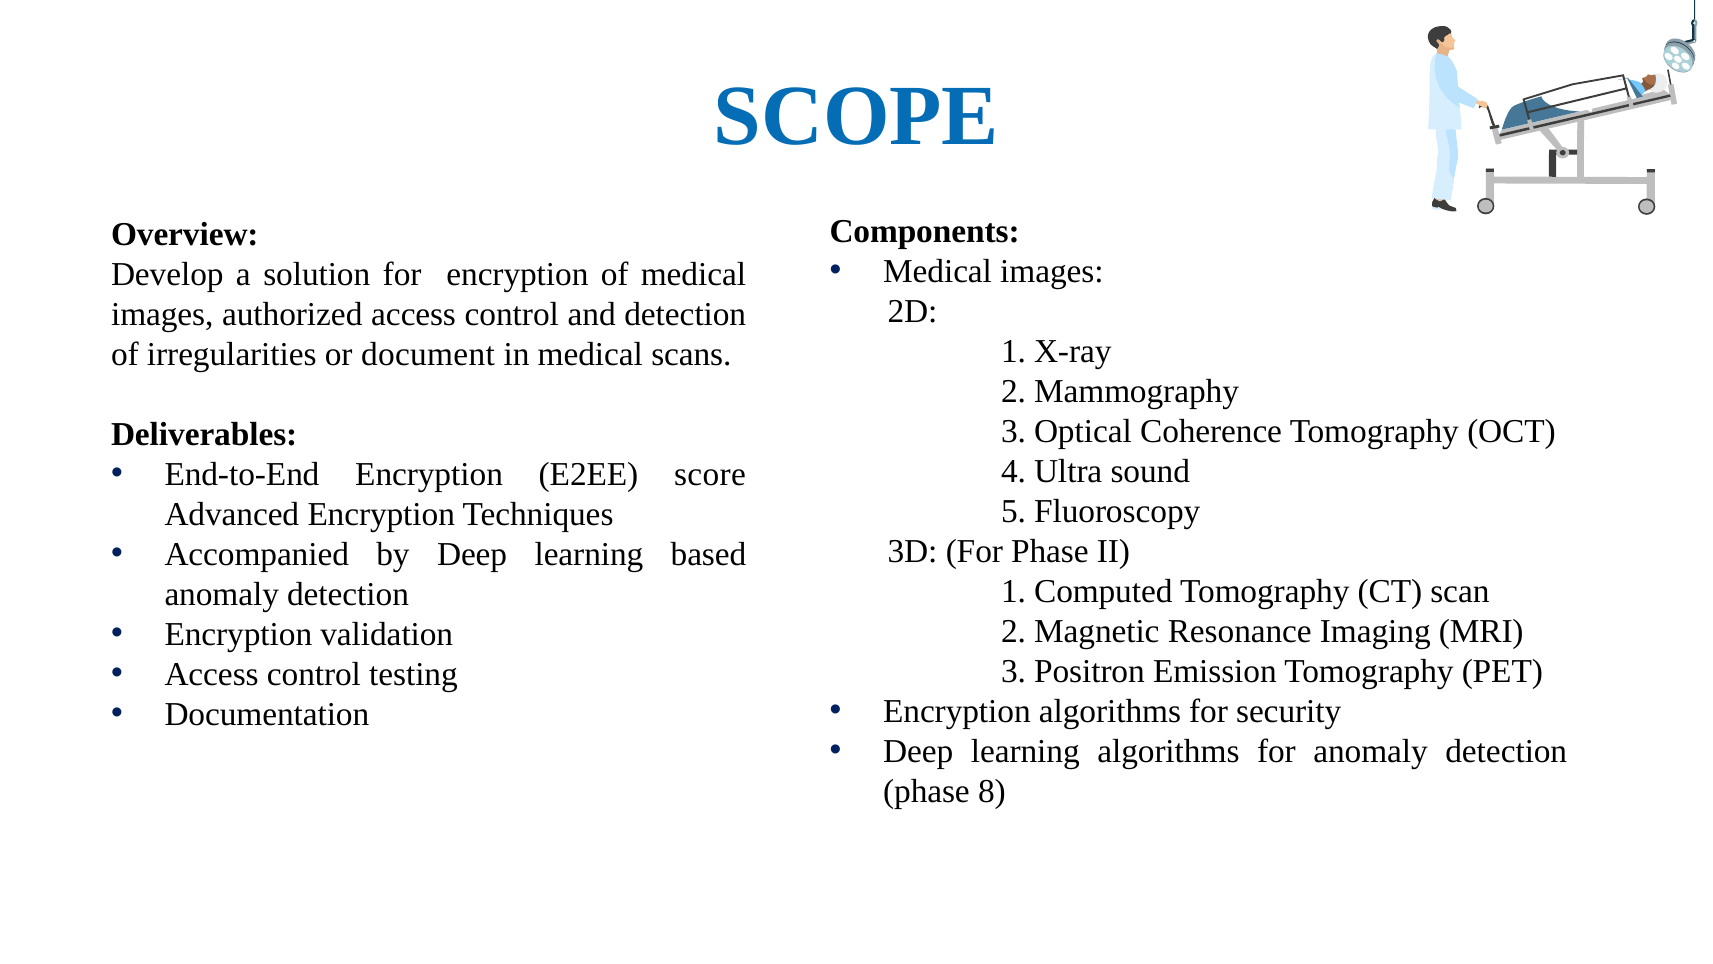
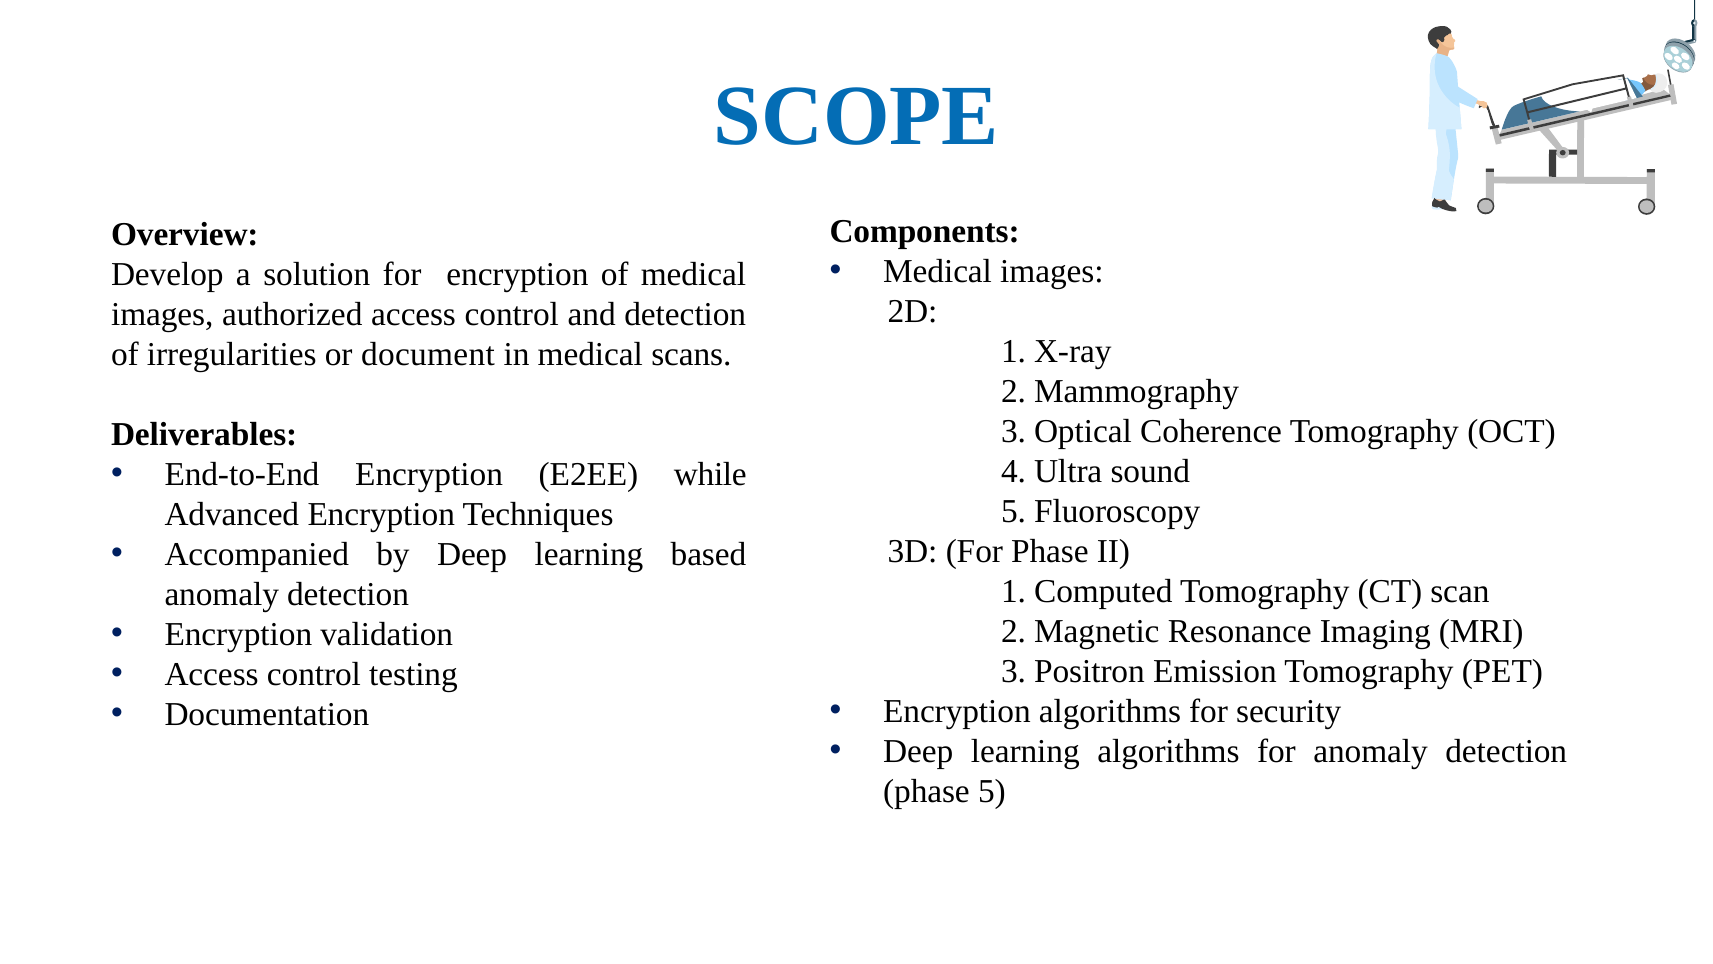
score: score -> while
phase 8: 8 -> 5
